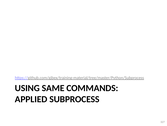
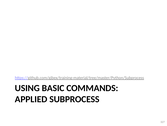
SAME: SAME -> BASIC
